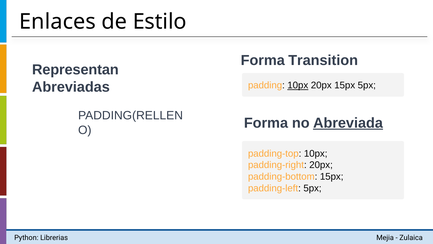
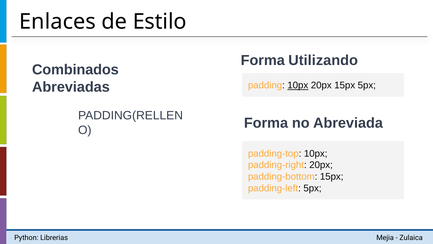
Transition: Transition -> Utilizando
Representan: Representan -> Combinados
Abreviada underline: present -> none
